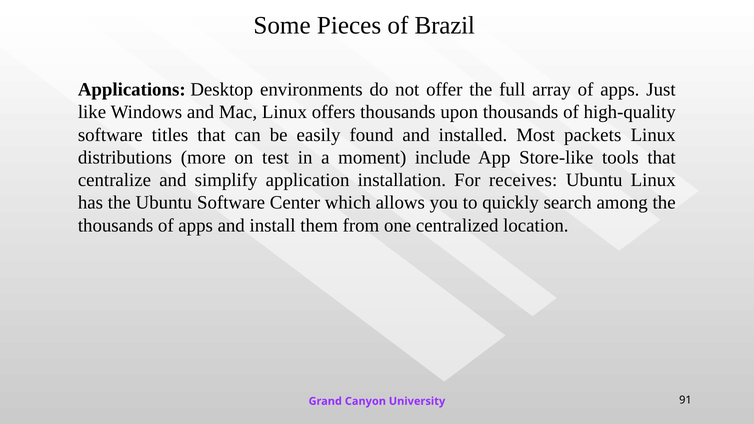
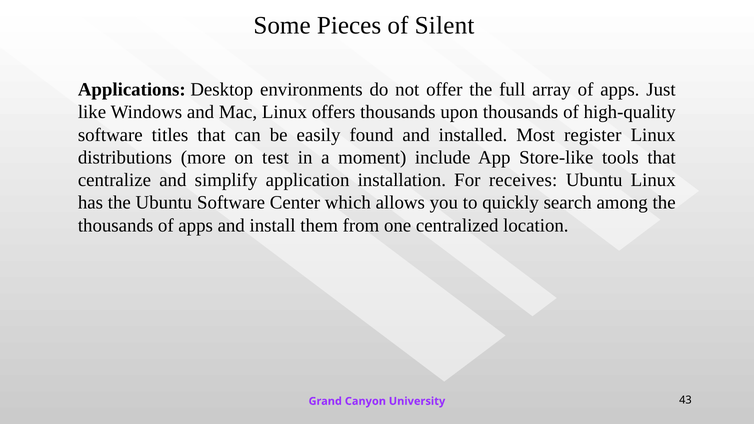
Brazil: Brazil -> Silent
packets: packets -> register
91: 91 -> 43
